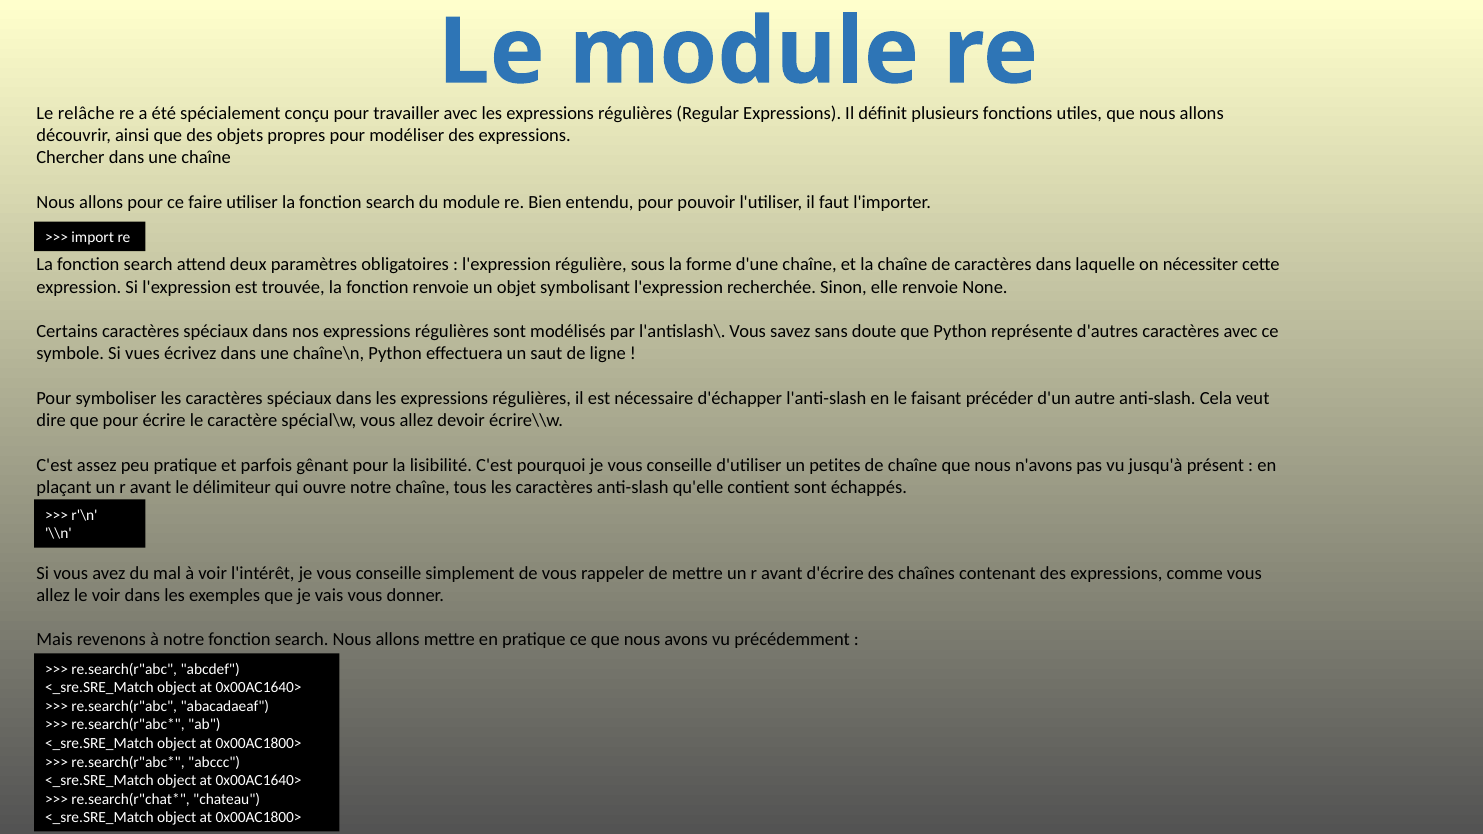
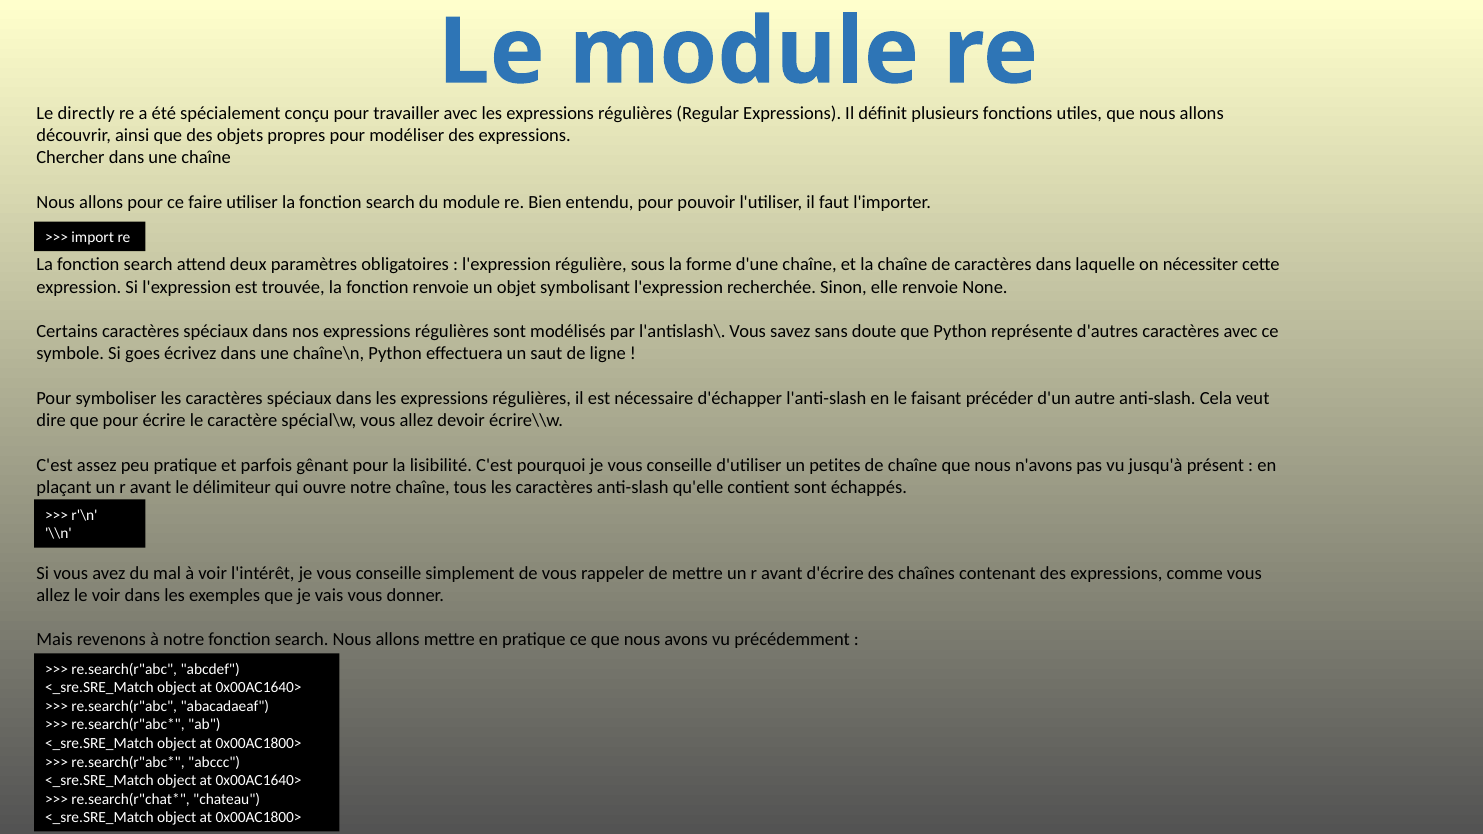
relâche: relâche -> directly
vues: vues -> goes
